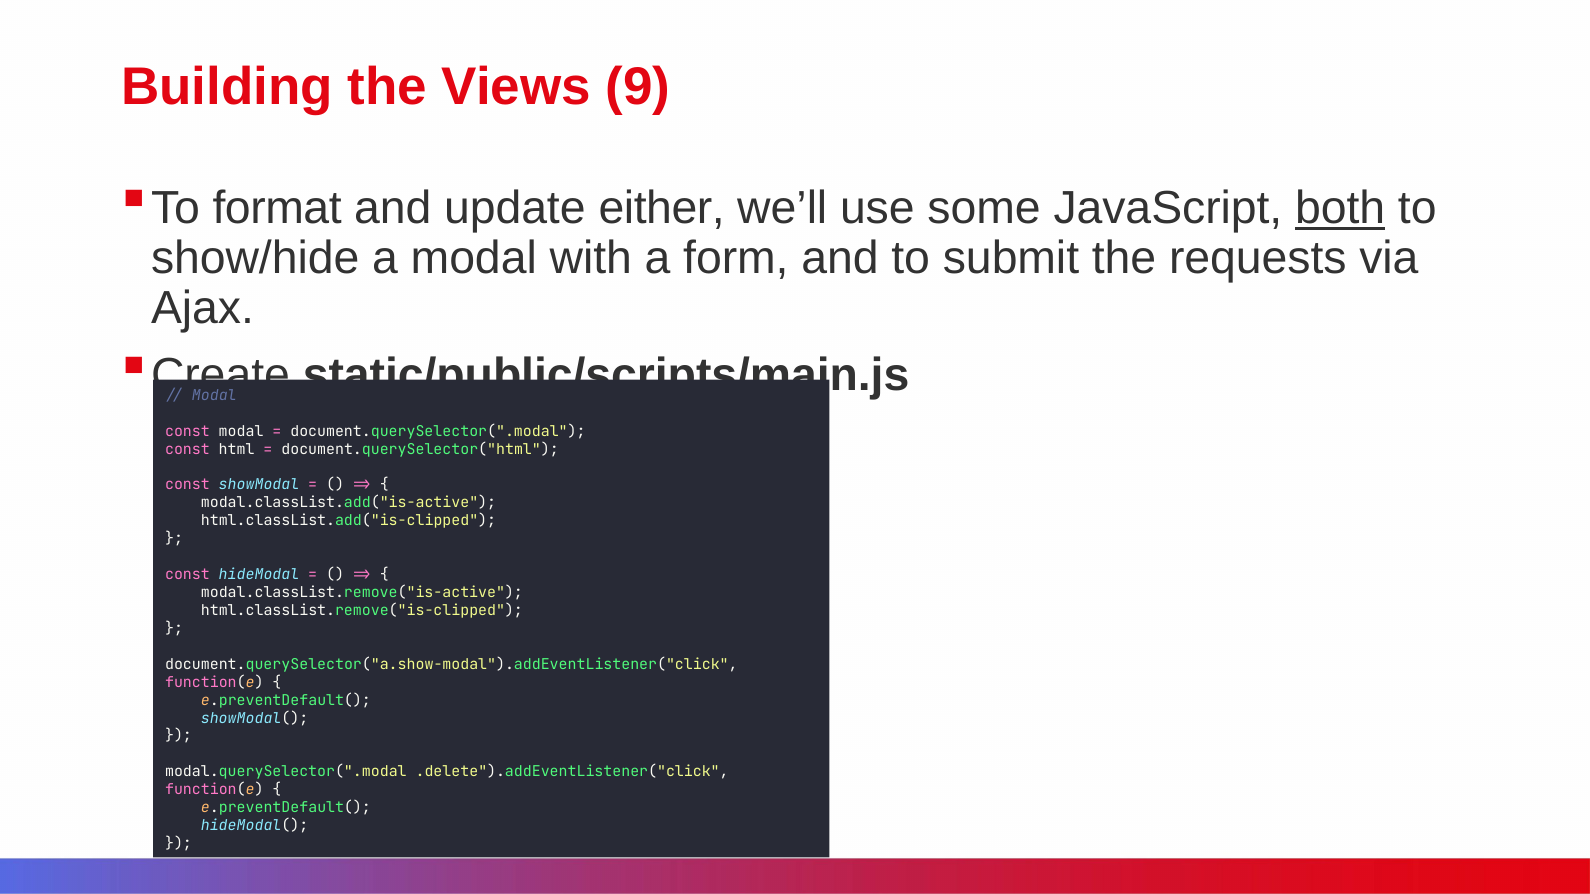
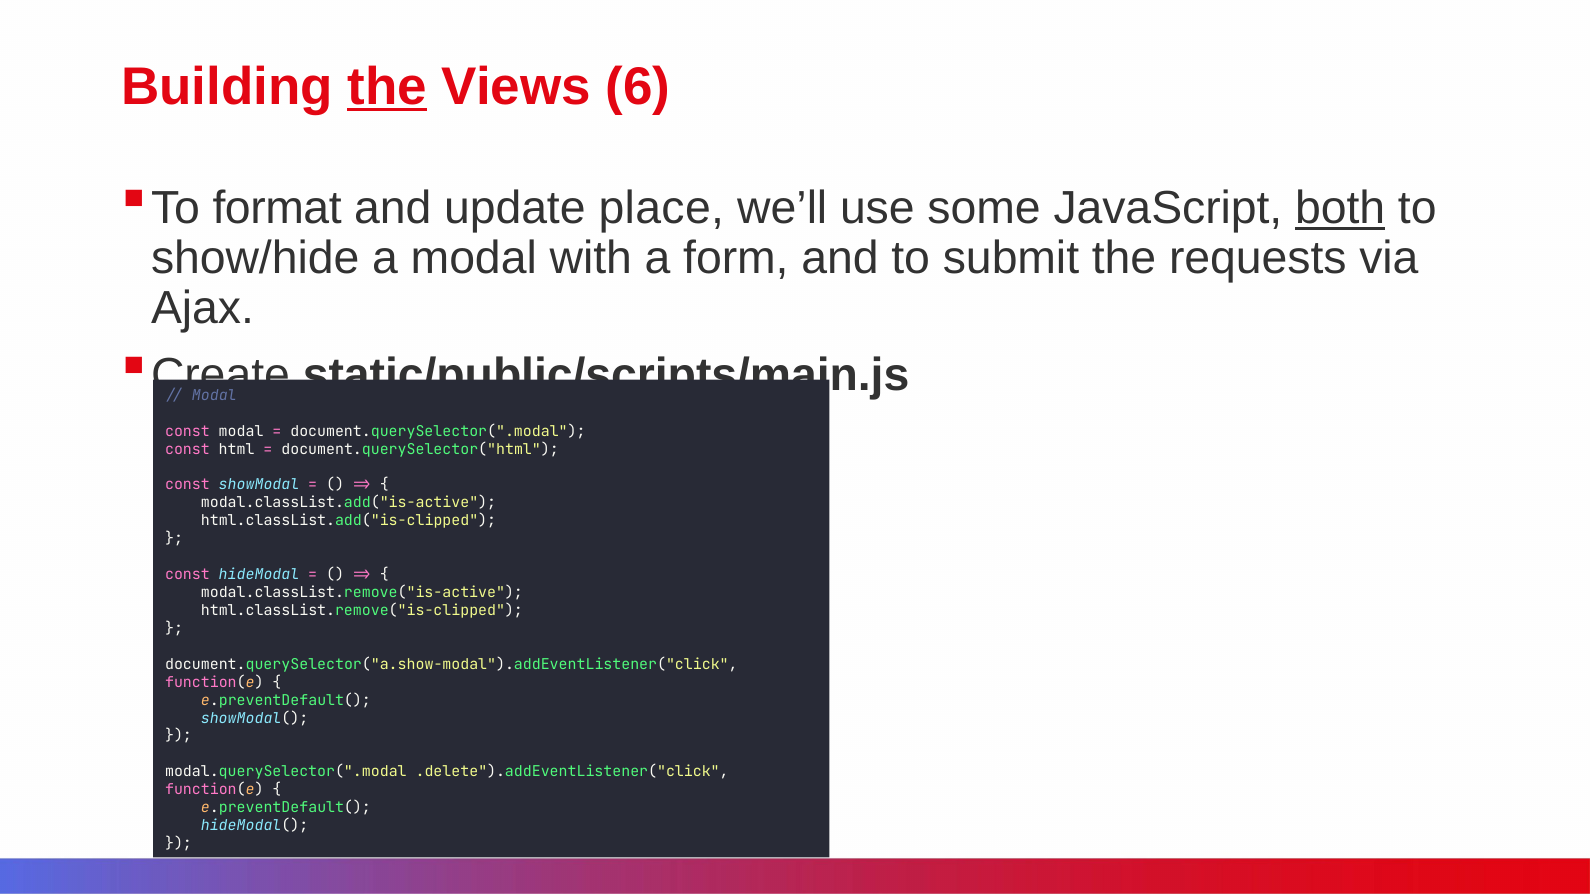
the at (387, 87) underline: none -> present
9: 9 -> 6
either: either -> place
